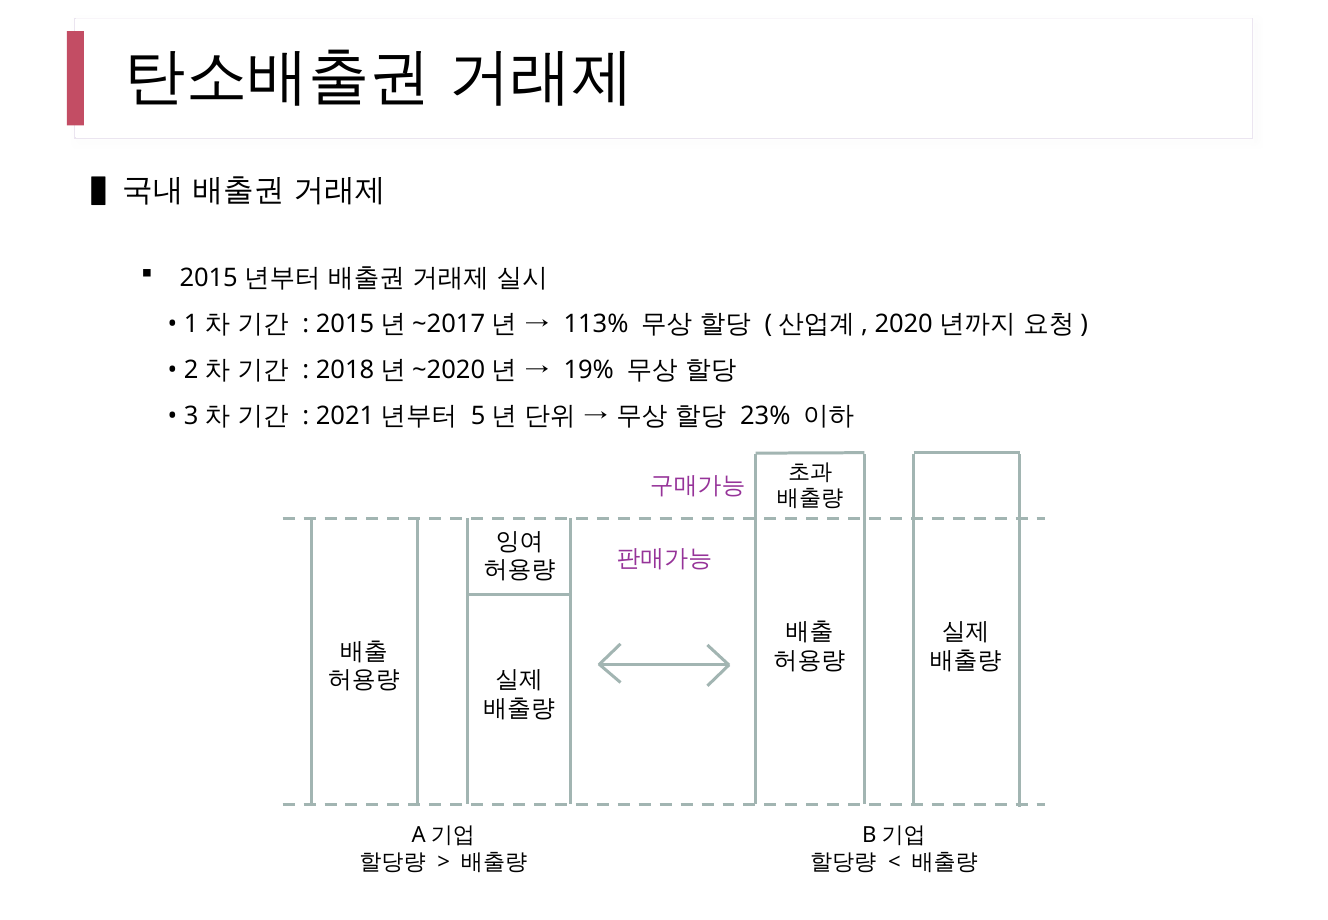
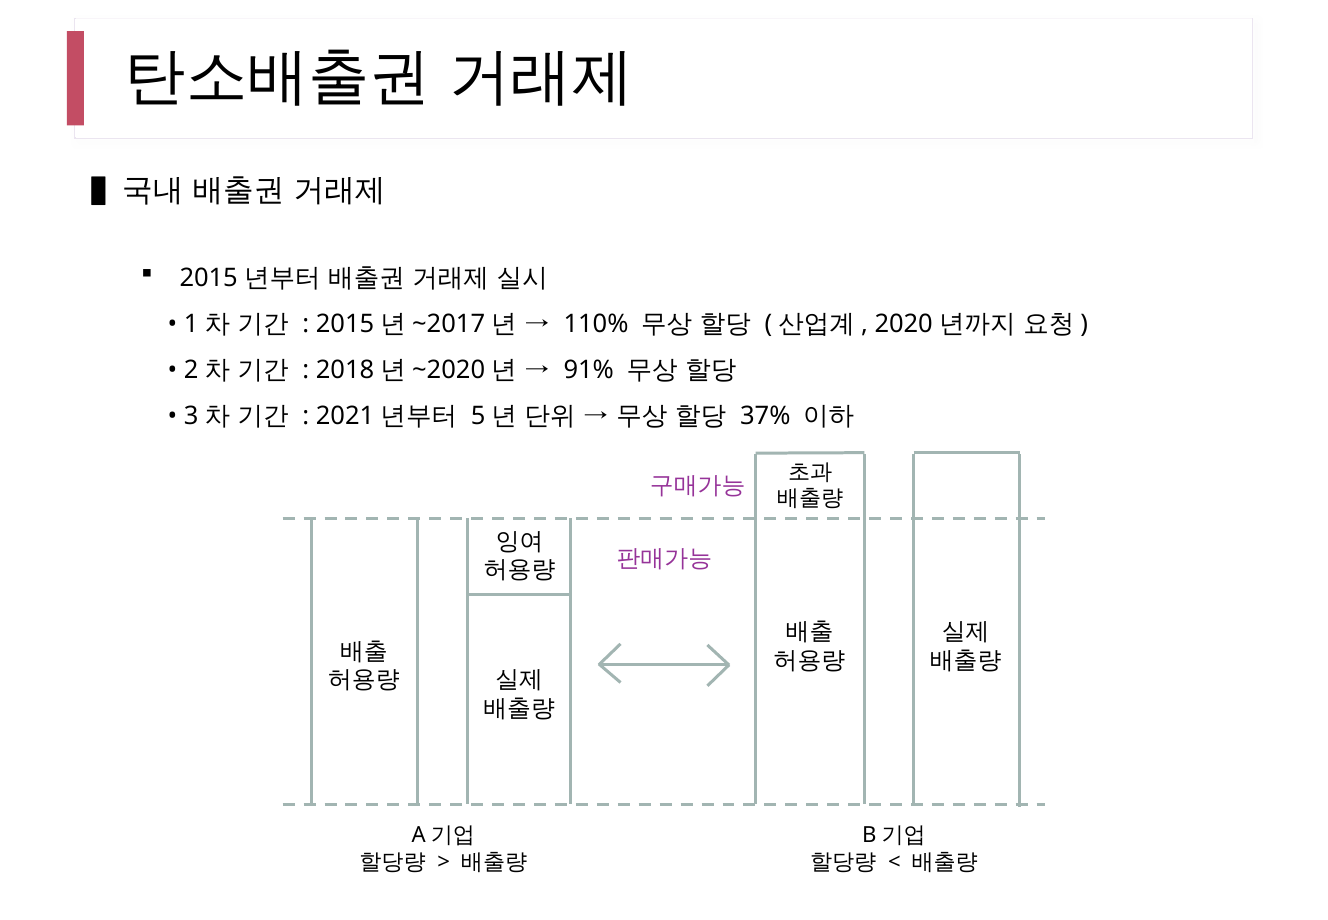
113%: 113% -> 110%
19%: 19% -> 91%
23%: 23% -> 37%
